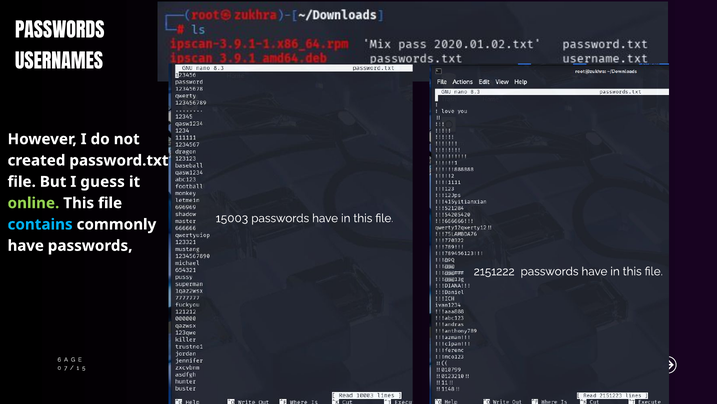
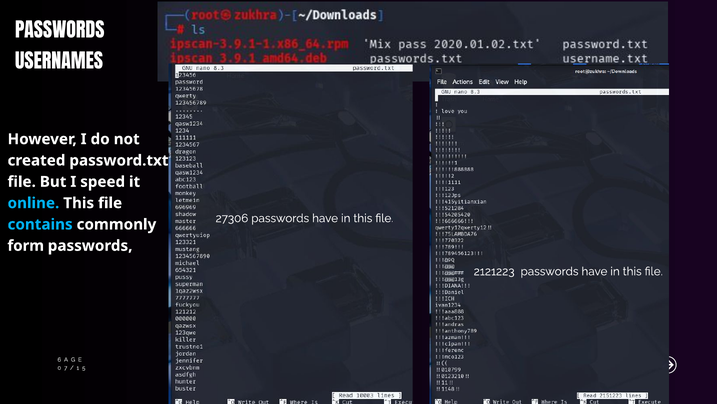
guess: guess -> speed
online colour: light green -> light blue
15003: 15003 -> 27306
have at (26, 245): have -> form
2151222: 2151222 -> 2121223
